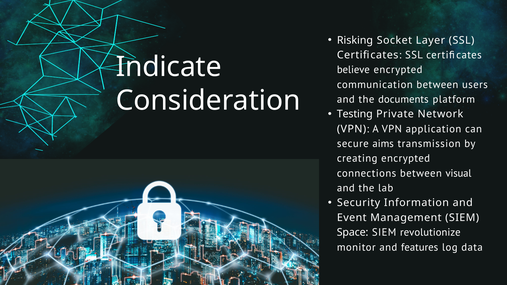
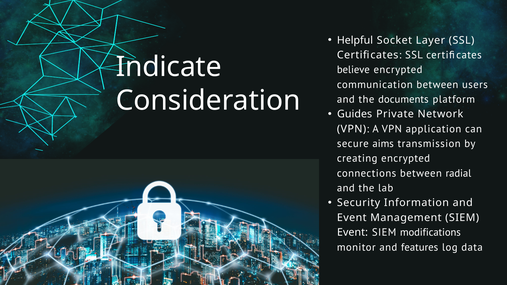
Risking: Risking -> Helpful
Testing: Testing -> Guides
visual: visual -> radial
Space at (353, 233): Space -> Event
revolutionize: revolutionize -> modifications
